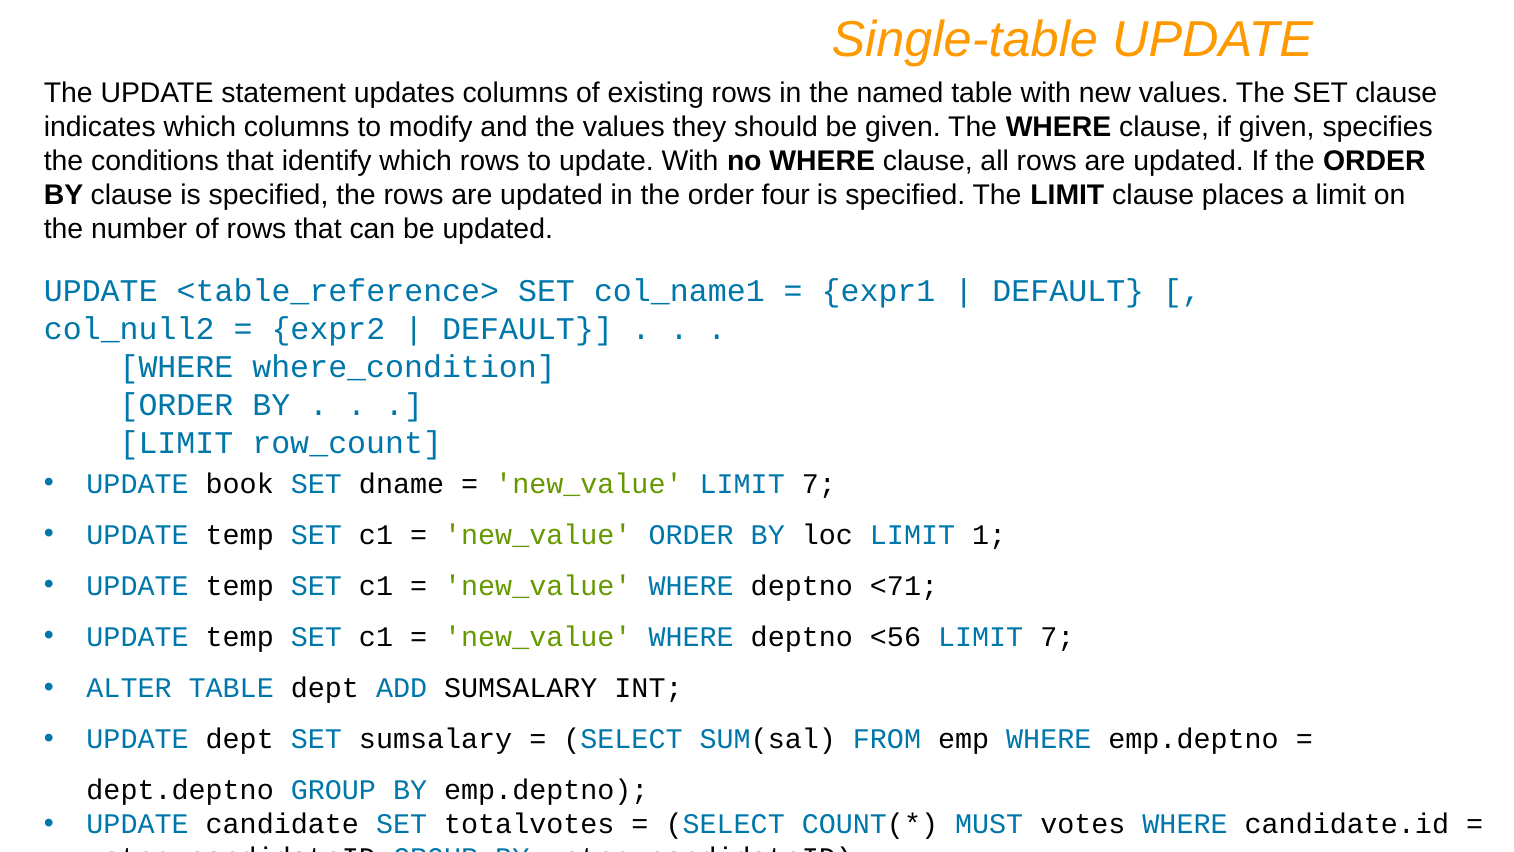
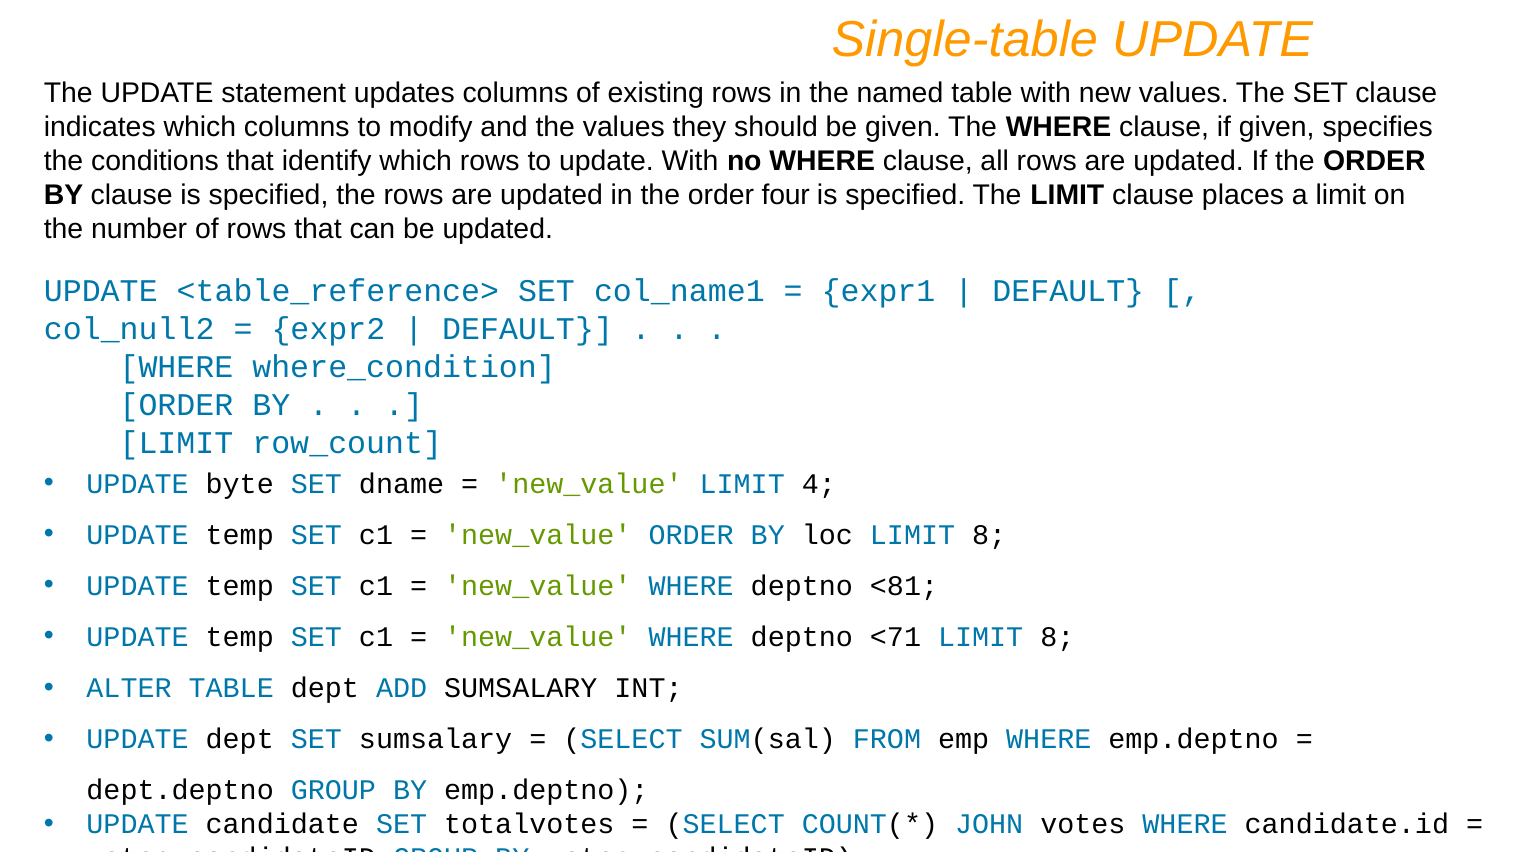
book: book -> byte
new_value LIMIT 7: 7 -> 4
loc LIMIT 1: 1 -> 8
<71: <71 -> <81
<56: <56 -> <71
7 at (1057, 637): 7 -> 8
MUST: MUST -> JOHN
